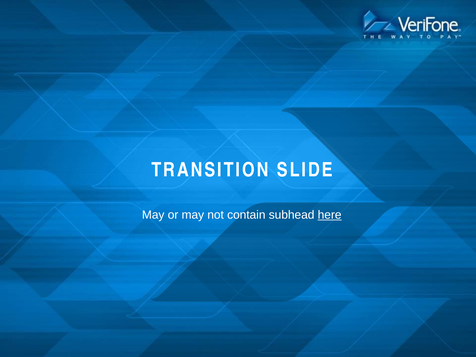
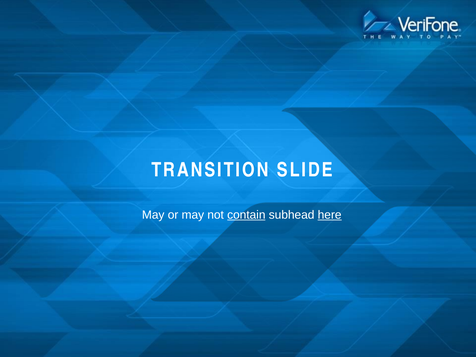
contain underline: none -> present
